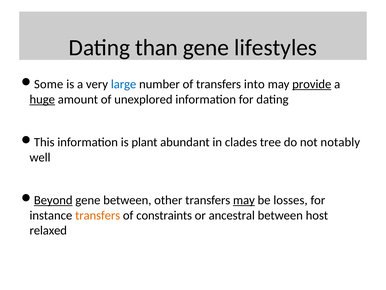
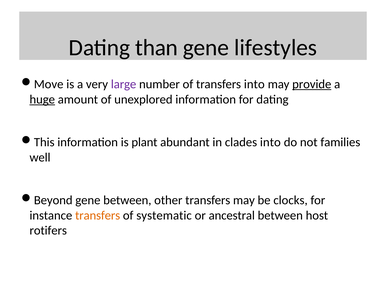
Some: Some -> Move
large colour: blue -> purple
clades tree: tree -> into
notably: notably -> families
Beyond underline: present -> none
may at (244, 200) underline: present -> none
losses: losses -> clocks
constraints: constraints -> systematic
relaxed: relaxed -> rotifers
